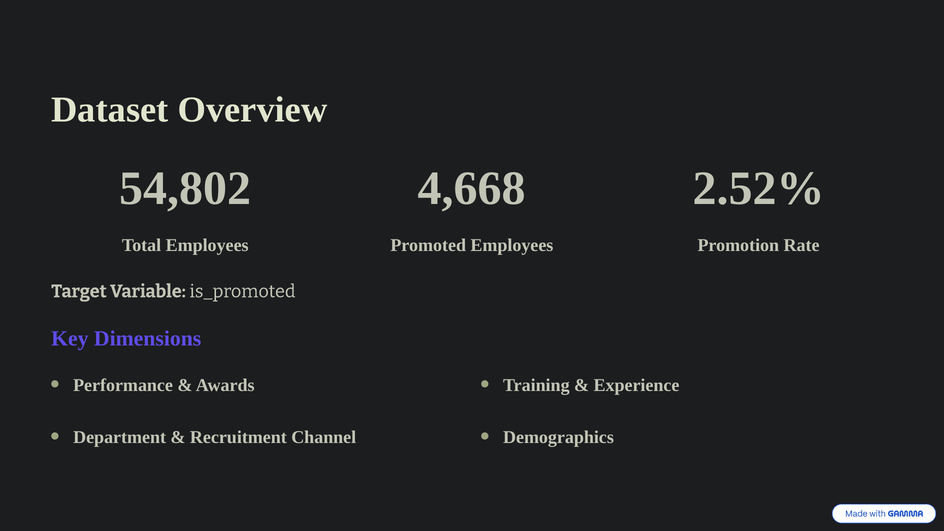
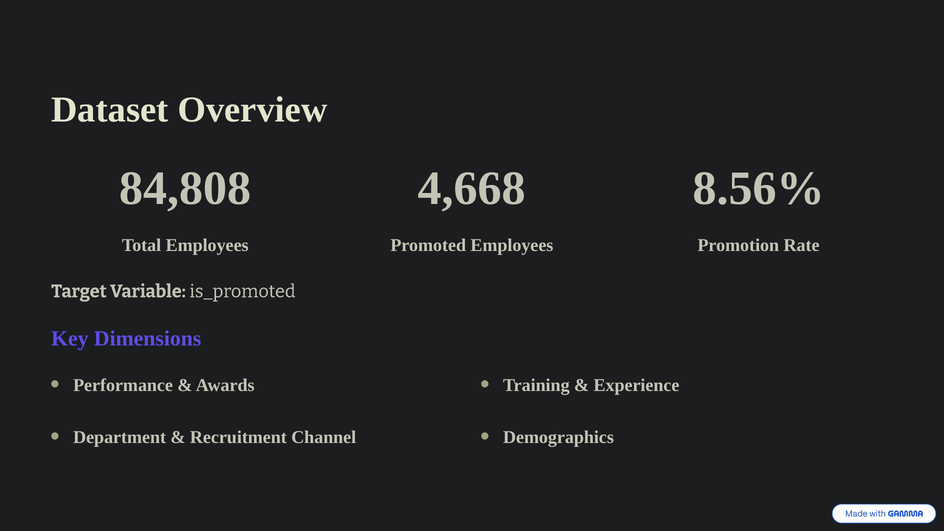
54,802: 54,802 -> 84,808
2.52%: 2.52% -> 8.56%
